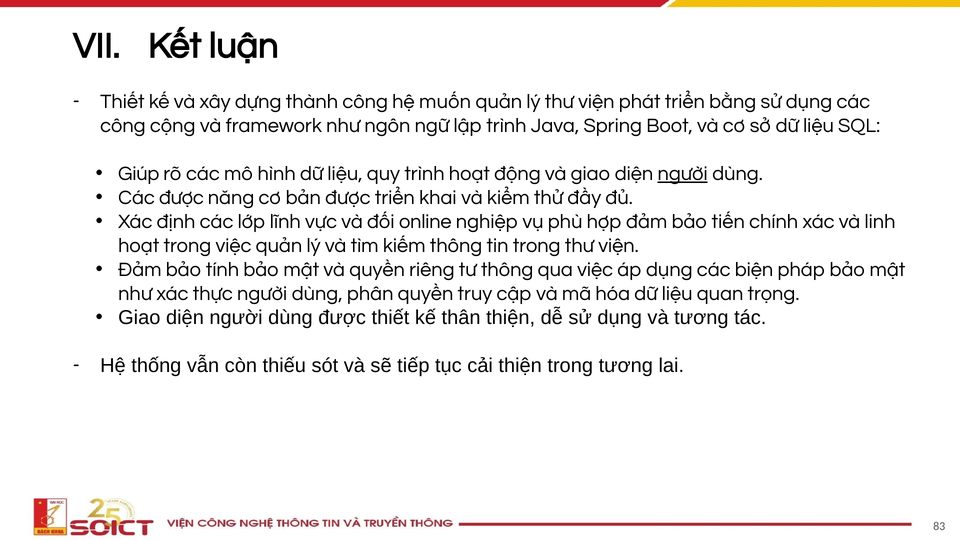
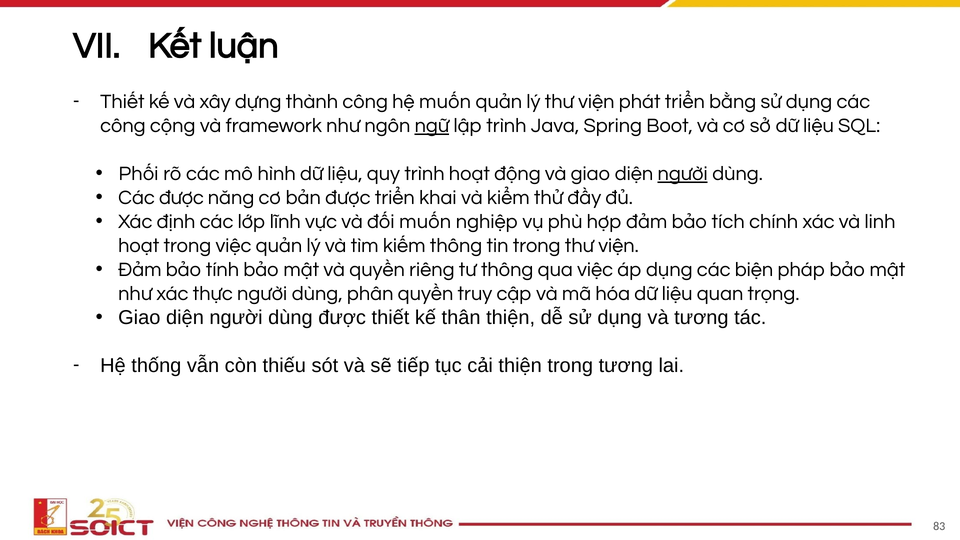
ngữ underline: none -> present
Giúp: Giúp -> Phối
đối online: online -> muốn
tiến: tiến -> tích
